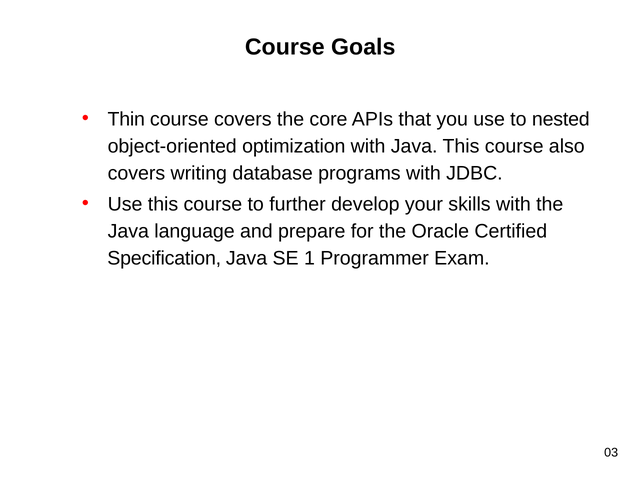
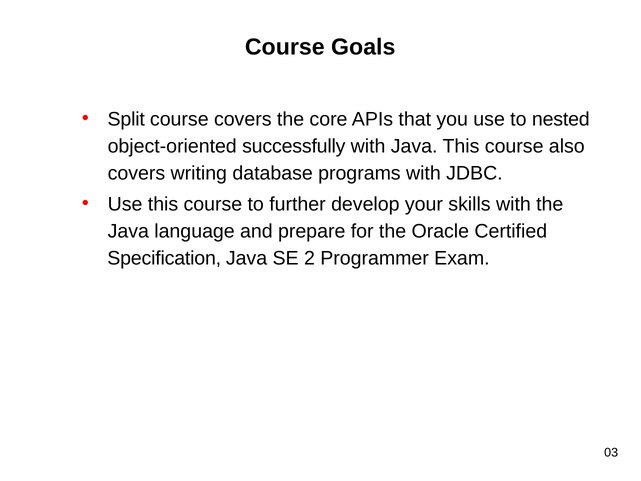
Thin: Thin -> Split
optimization: optimization -> successfully
1: 1 -> 2
